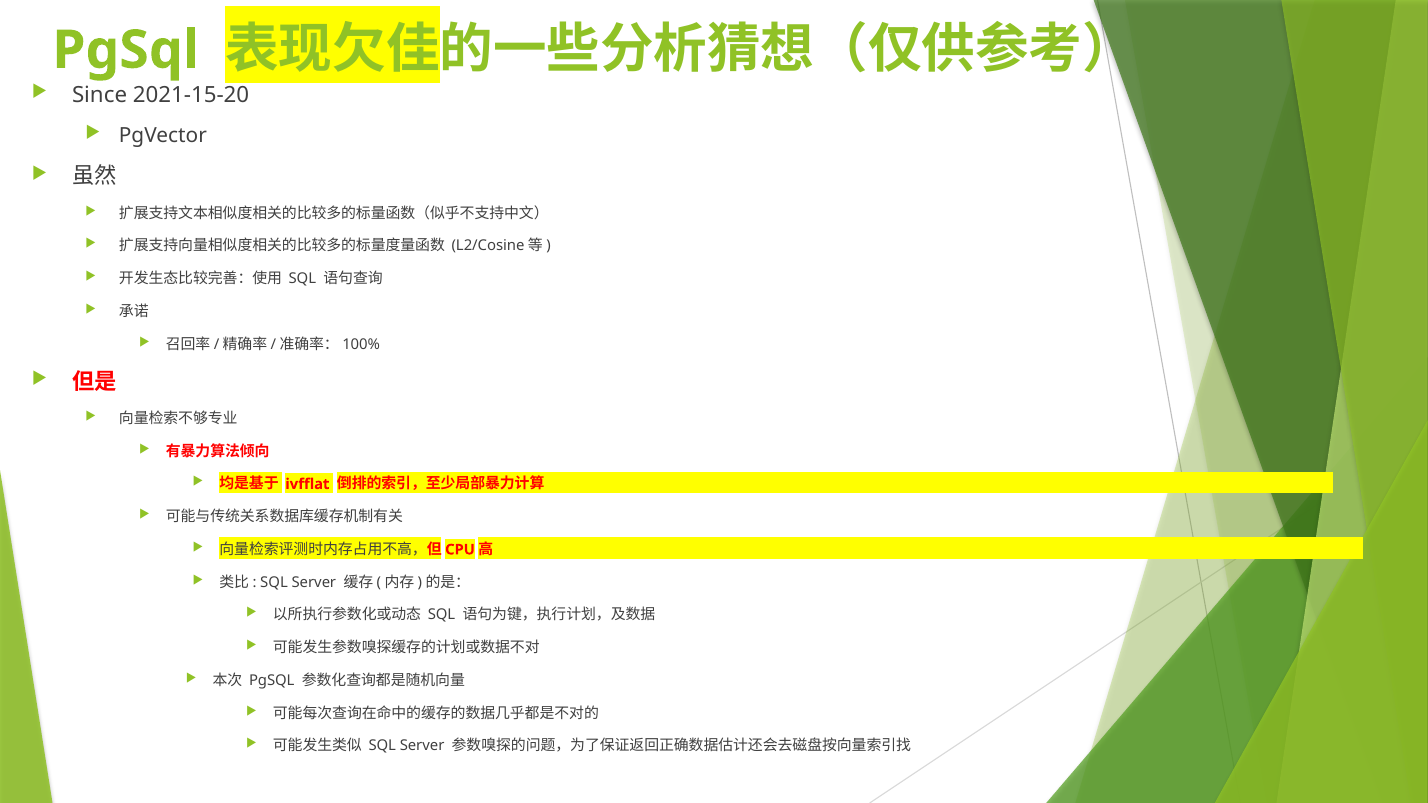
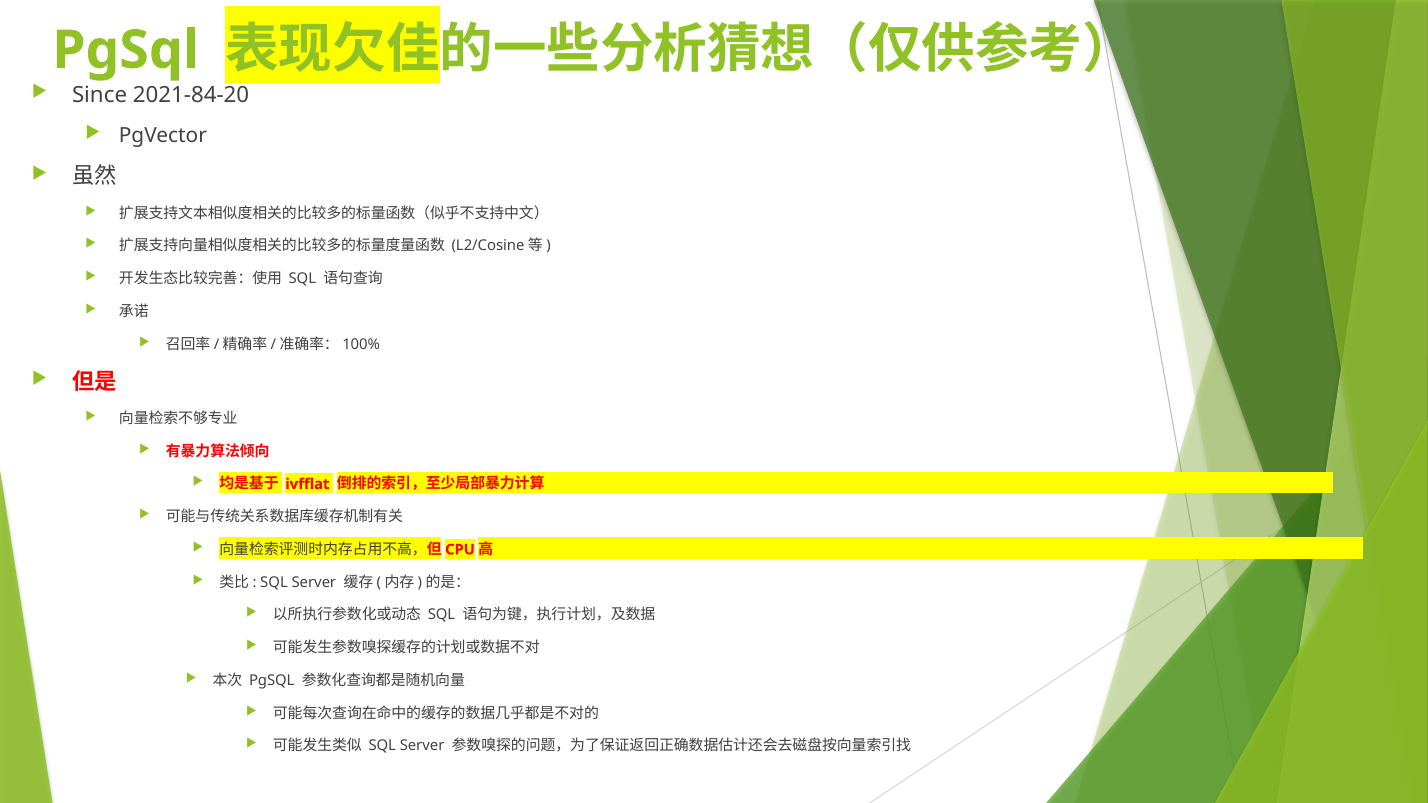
2021-15-20: 2021-15-20 -> 2021-84-20
